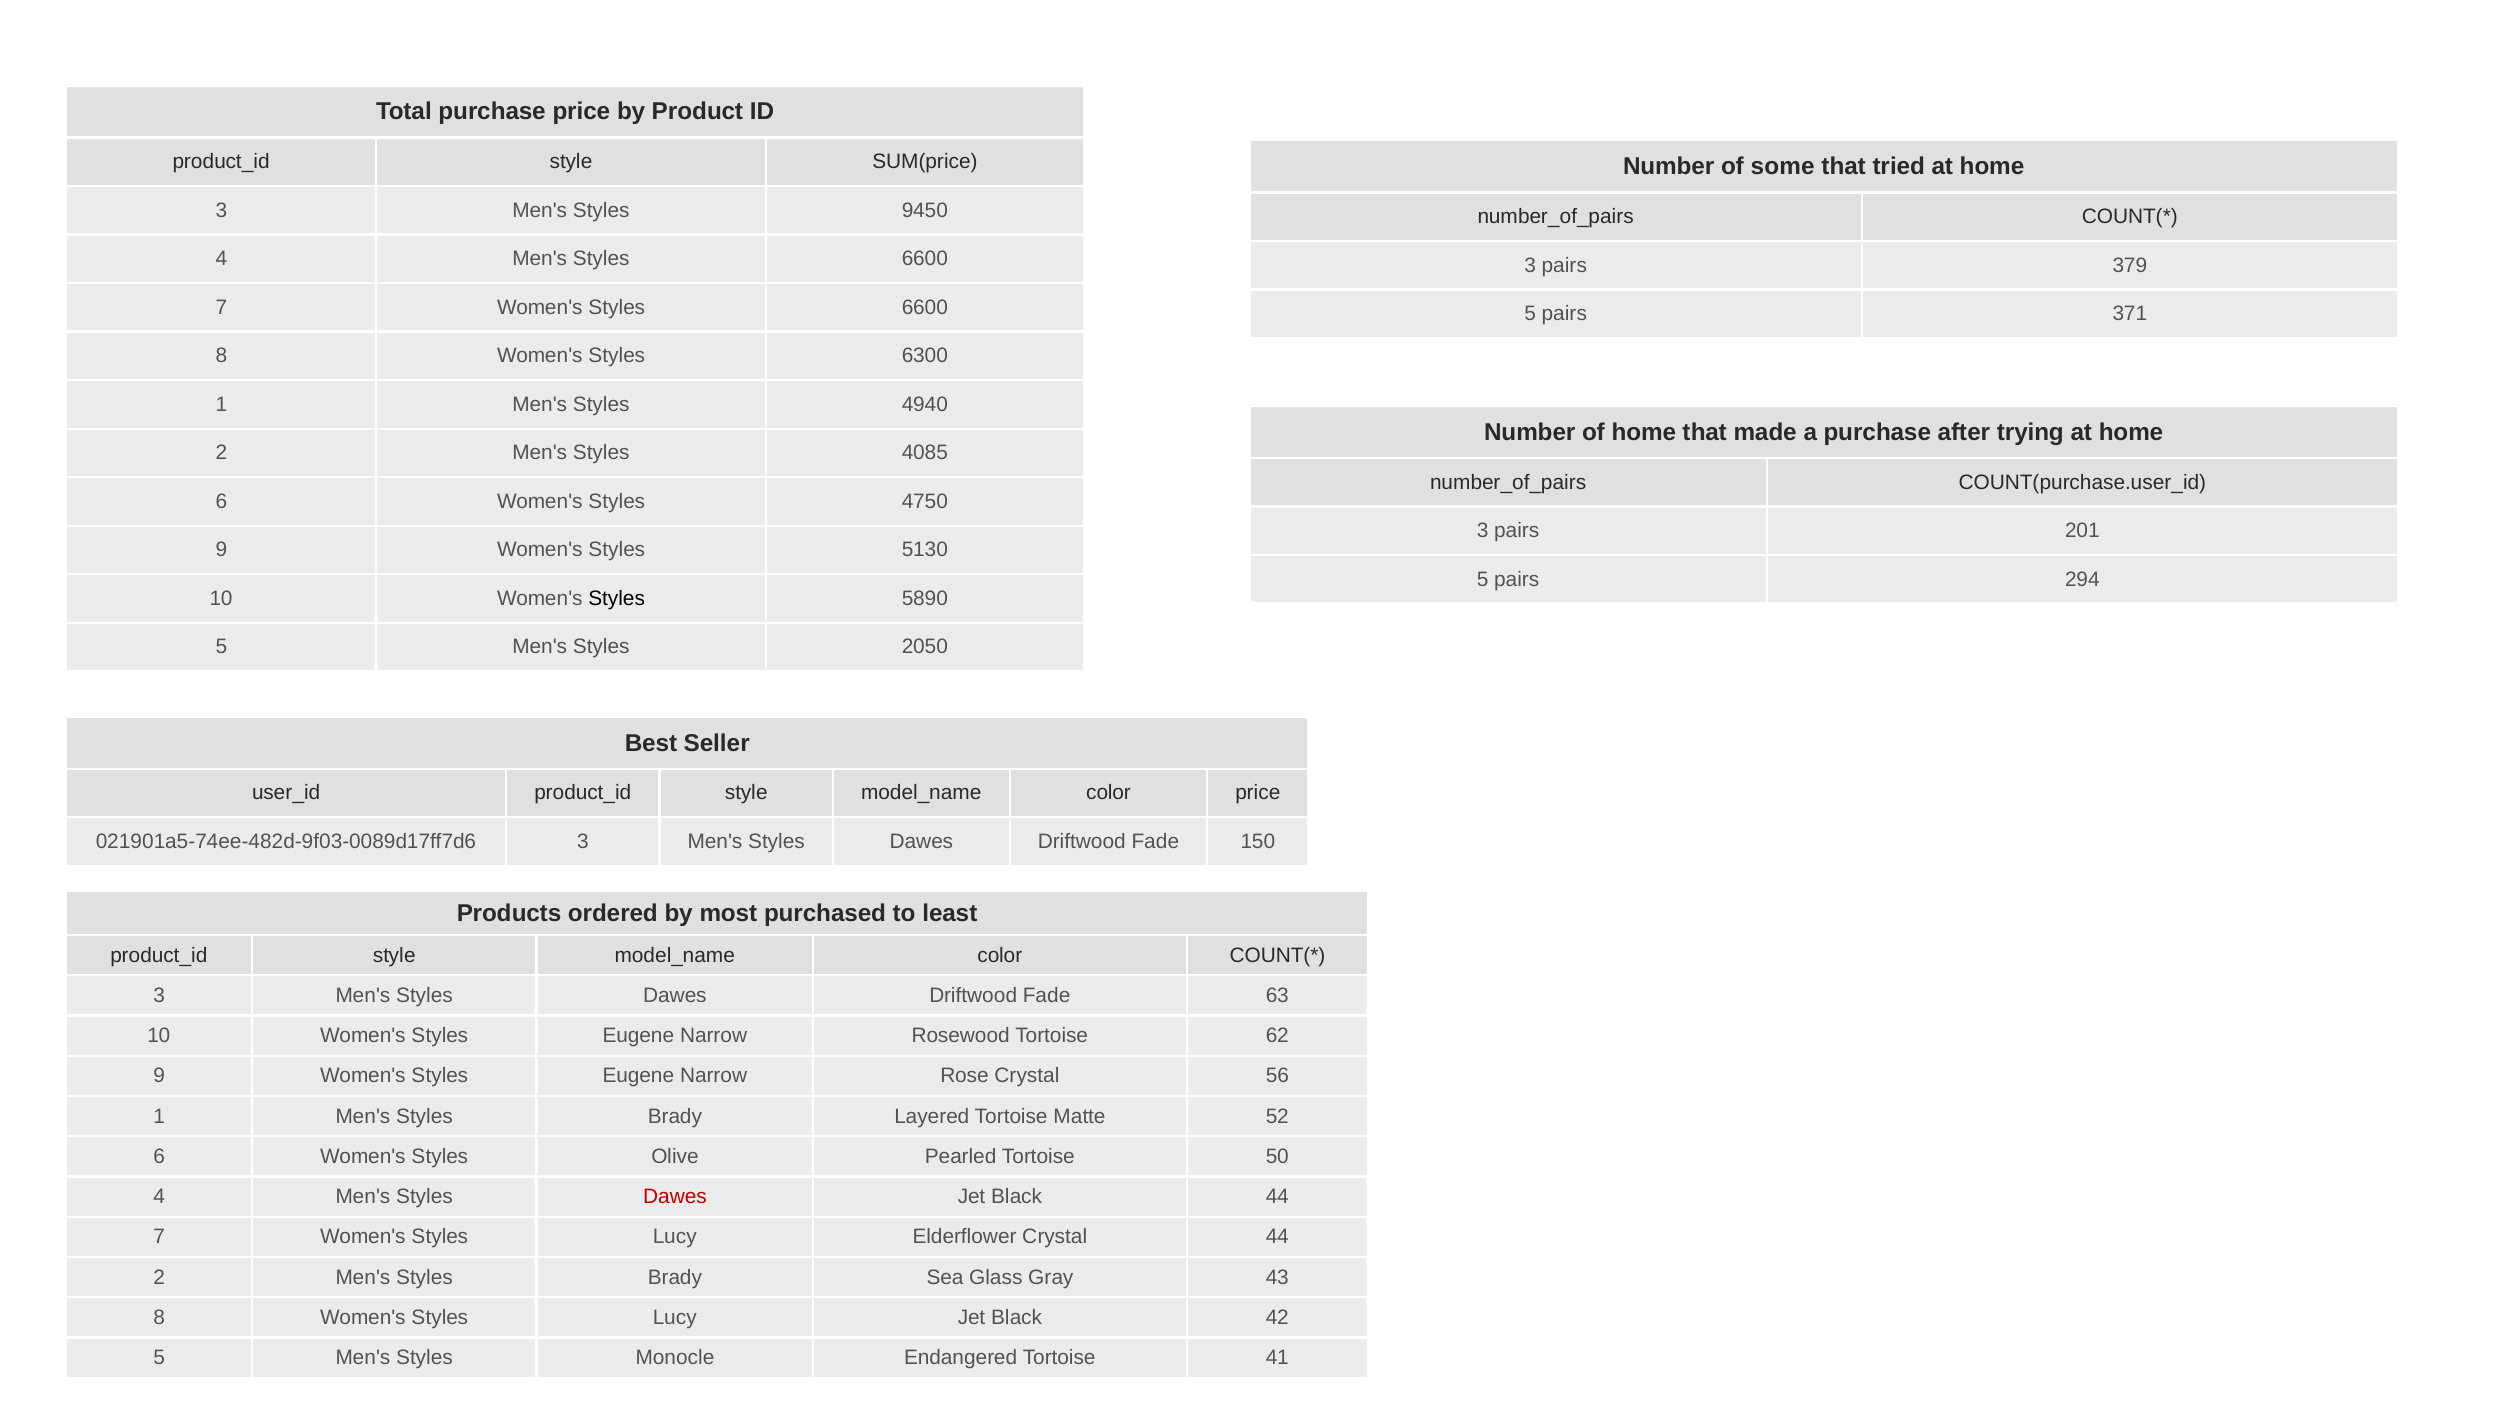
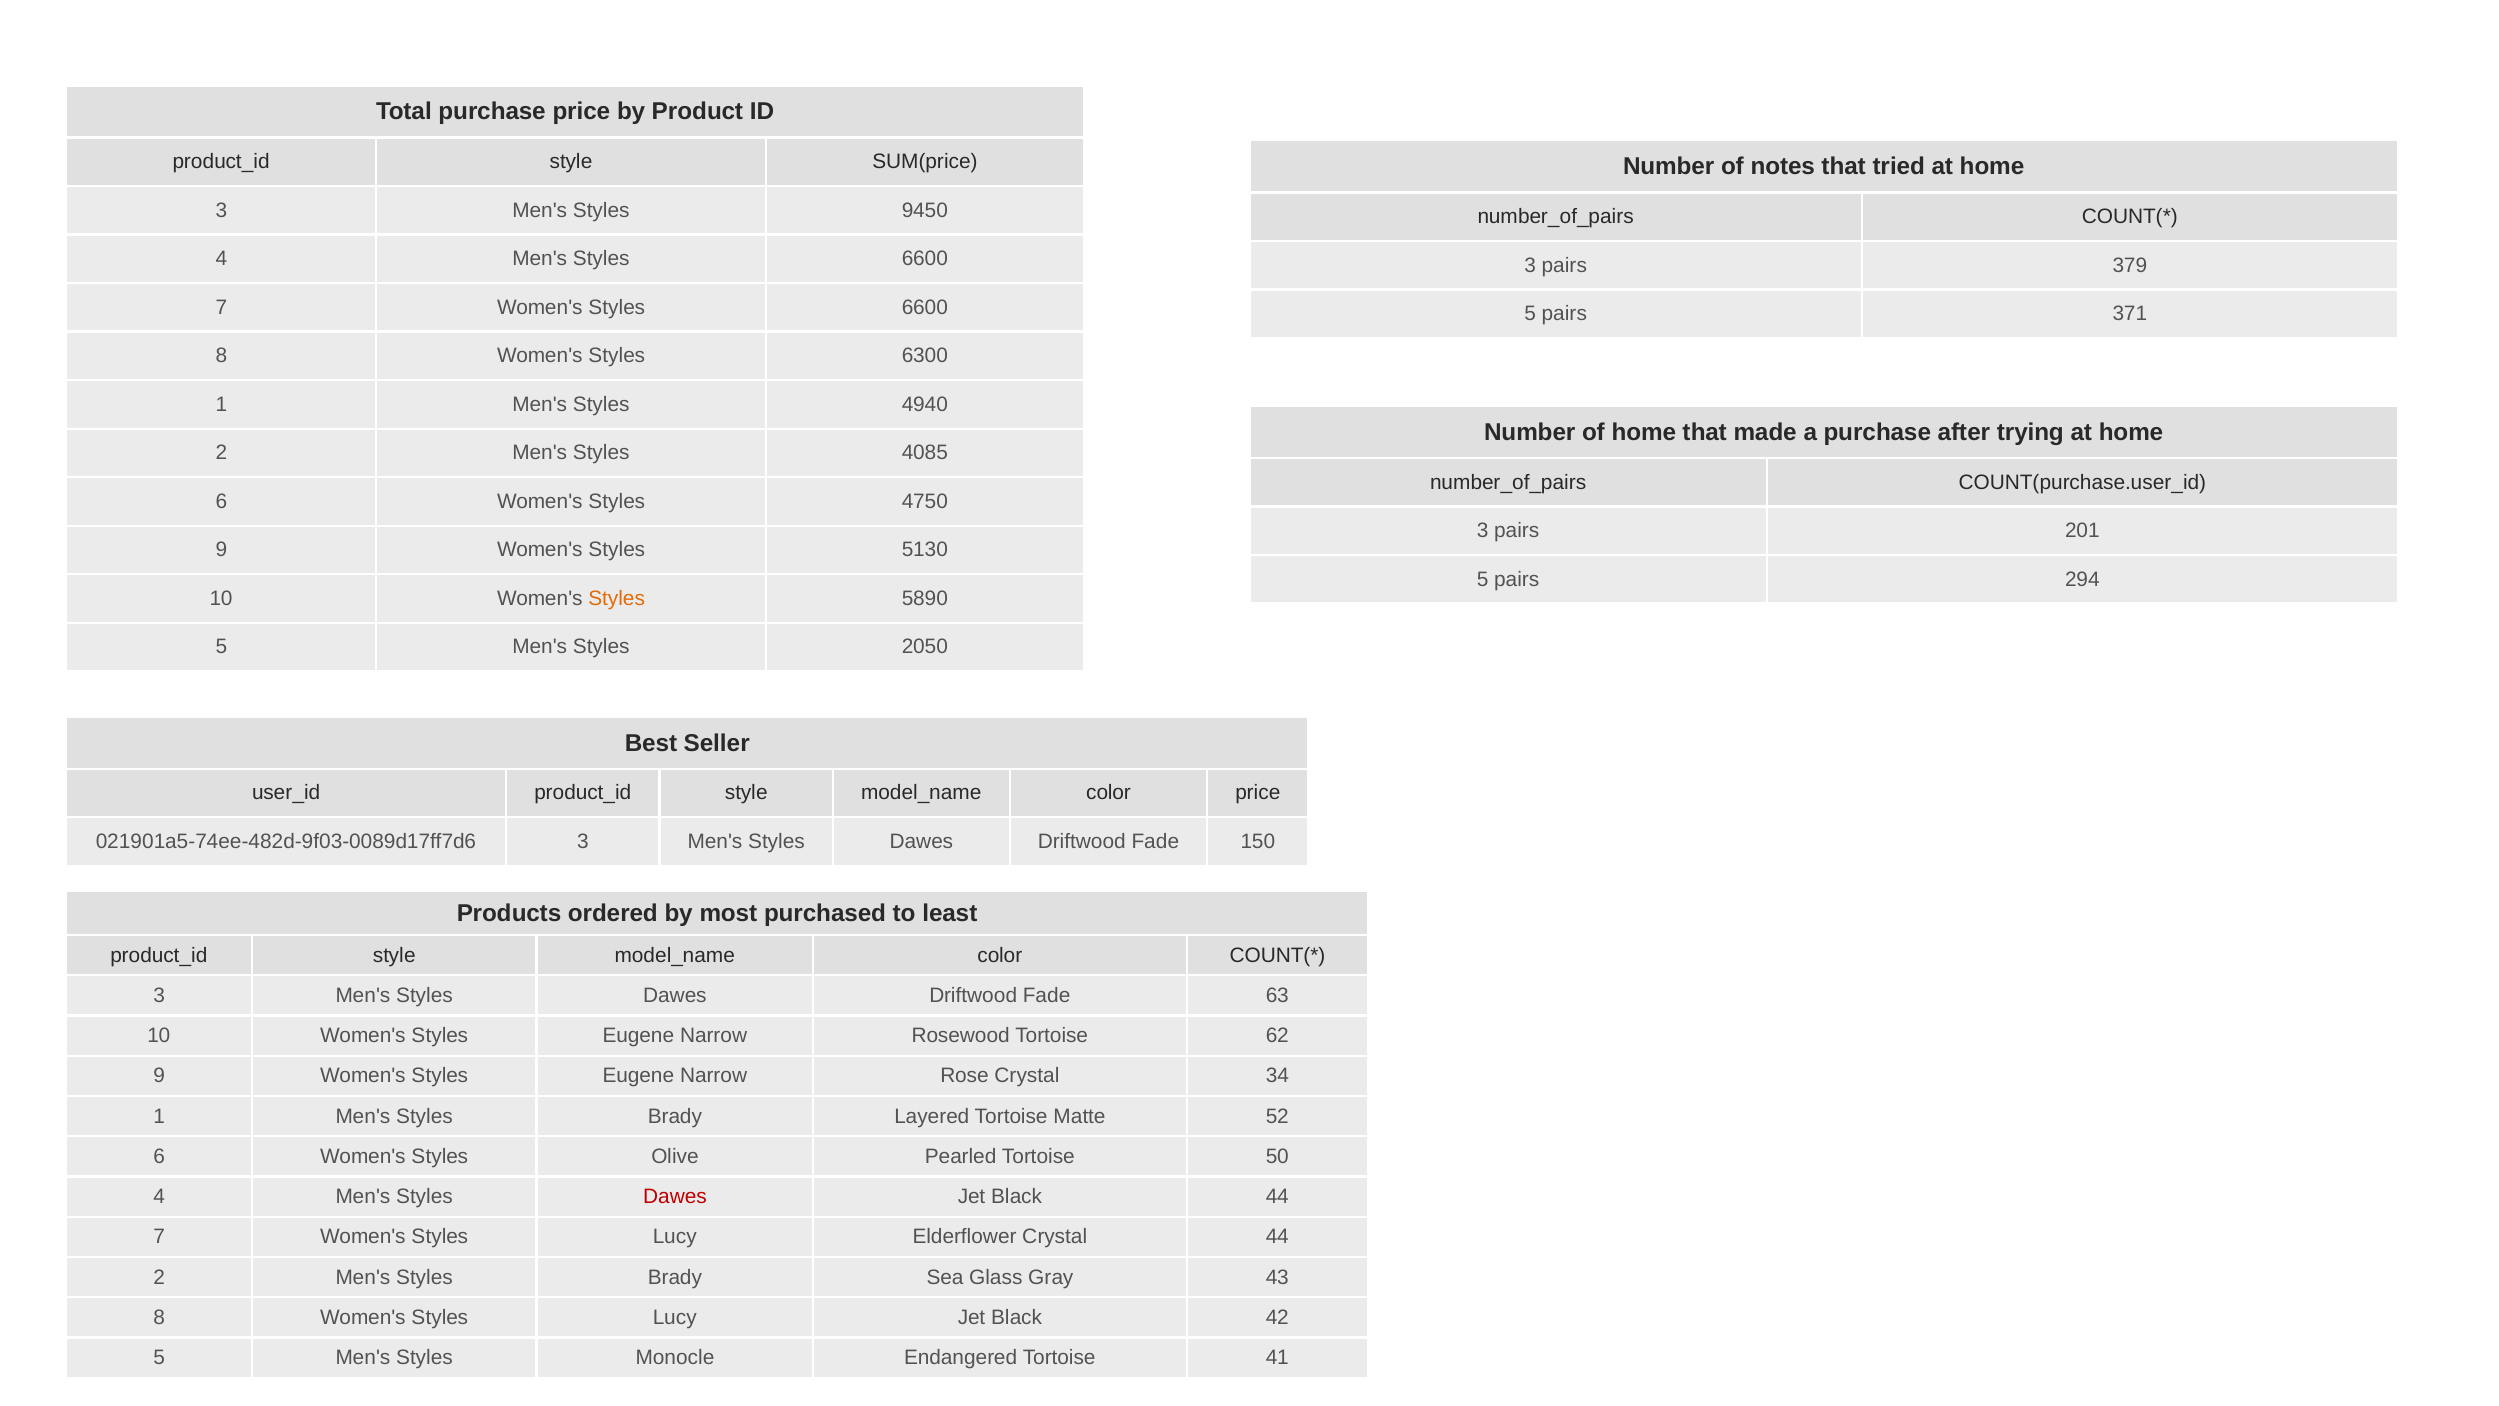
some: some -> notes
Styles at (617, 598) colour: black -> orange
56: 56 -> 34
